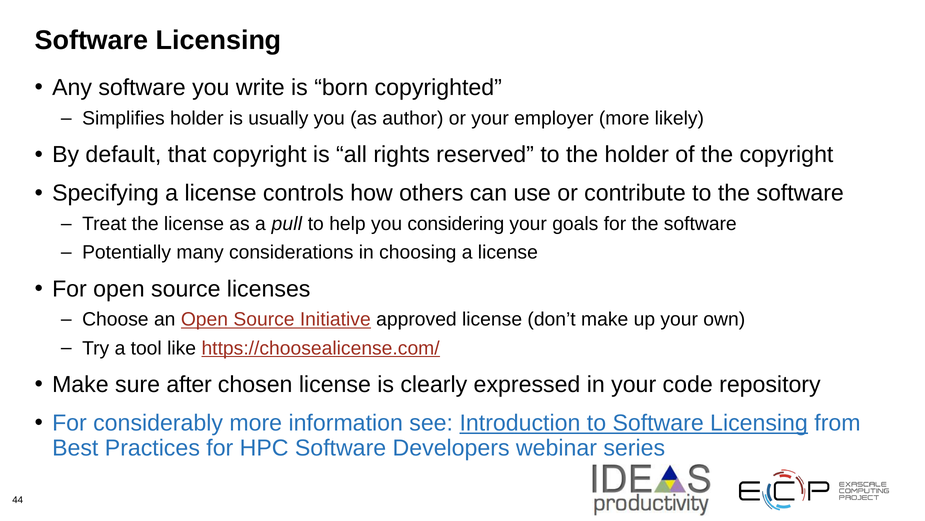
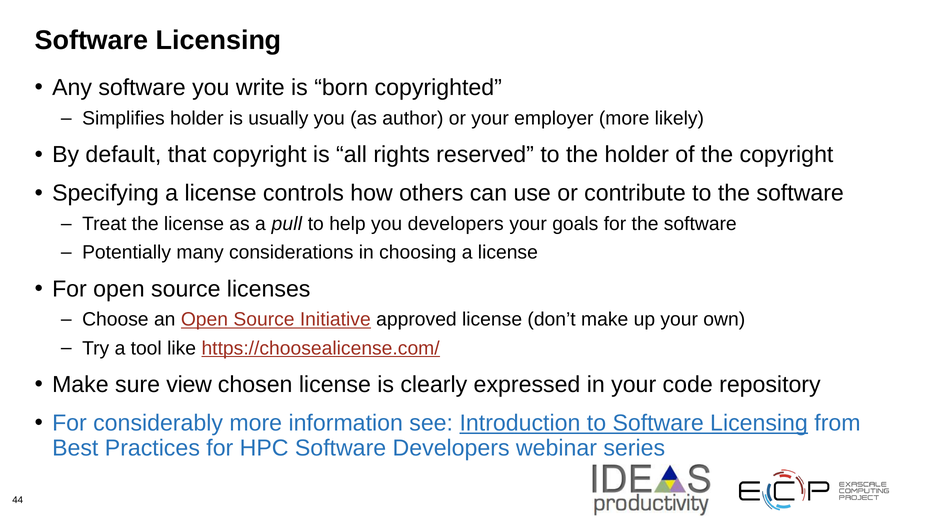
you considering: considering -> developers
after: after -> view
